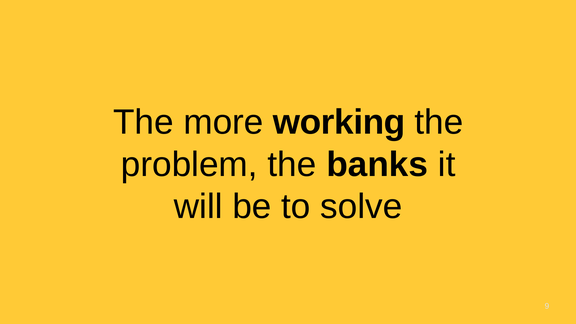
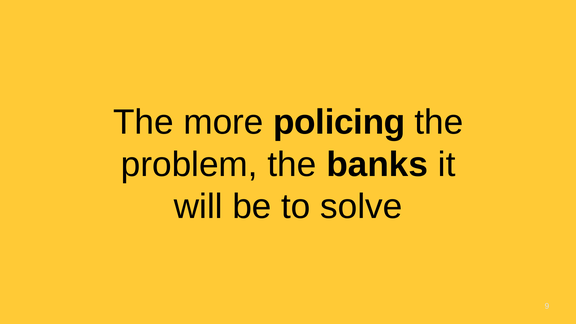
working: working -> policing
